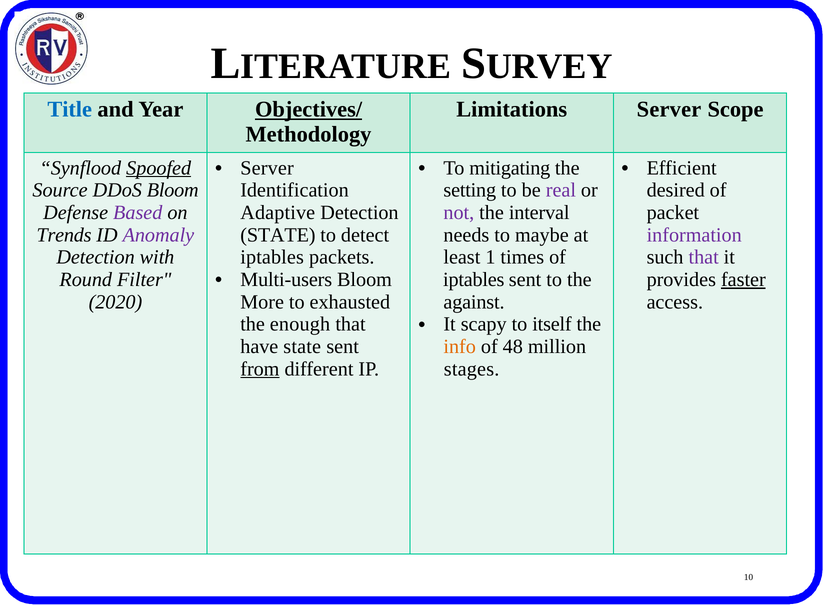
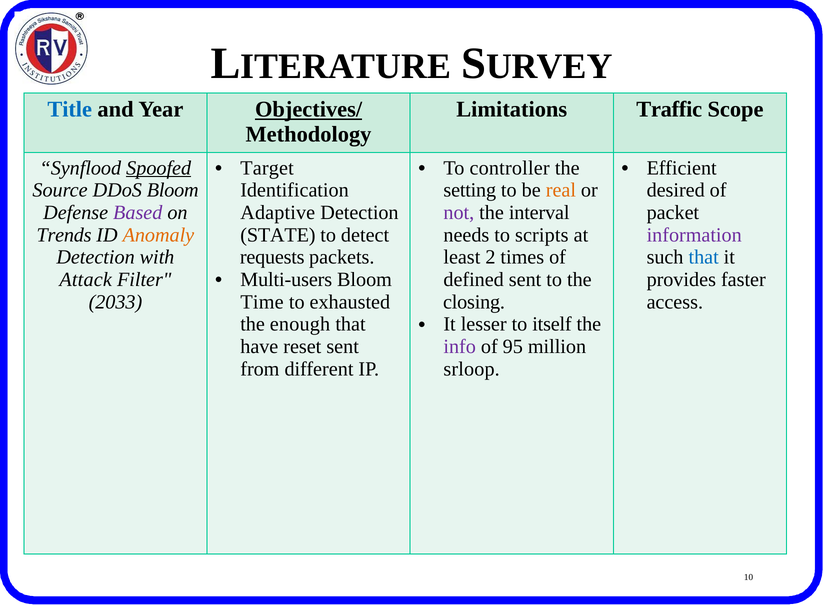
Limitations Server: Server -> Traffic
Server at (267, 168): Server -> Target
mitigating: mitigating -> controller
real colour: purple -> orange
Anomaly colour: purple -> orange
maybe: maybe -> scripts
iptables at (272, 257): iptables -> requests
1: 1 -> 2
that at (704, 257) colour: purple -> blue
Round: Round -> Attack
iptables at (474, 280): iptables -> defined
faster underline: present -> none
2020: 2020 -> 2033
More: More -> Time
against: against -> closing
scapy: scapy -> lesser
have state: state -> reset
info colour: orange -> purple
48: 48 -> 95
from underline: present -> none
stages: stages -> srloop
